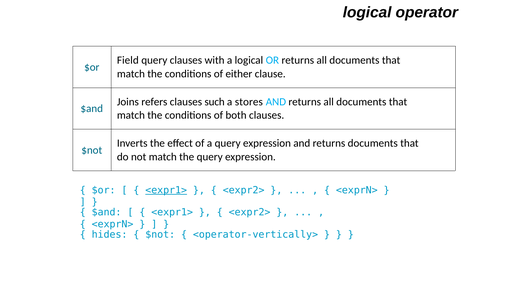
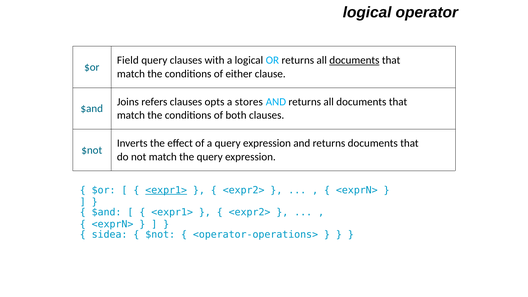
documents at (354, 60) underline: none -> present
such: such -> opts
hides: hides -> sidea
<operator-vertically>: <operator-vertically> -> <operator-operations>
